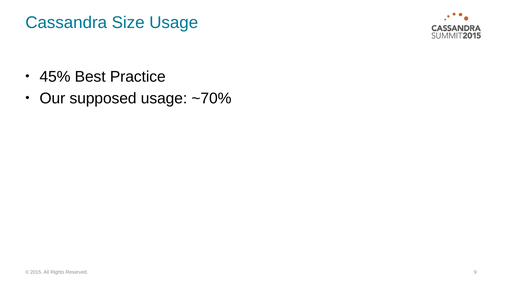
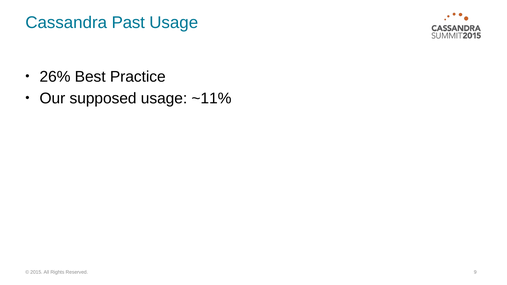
Size: Size -> Past
45%: 45% -> 26%
~70%: ~70% -> ~11%
